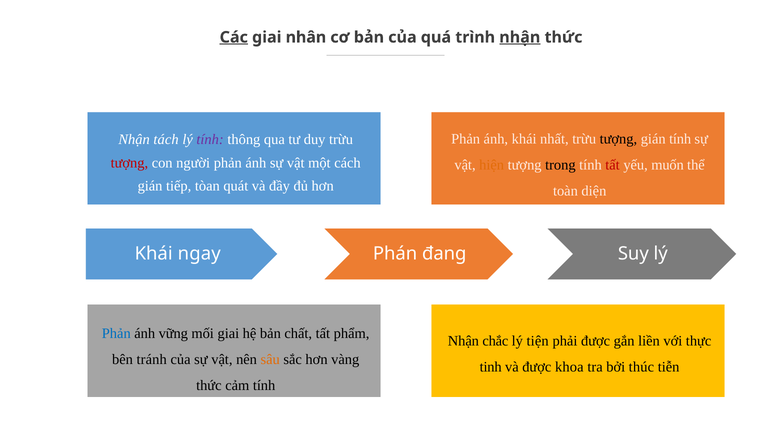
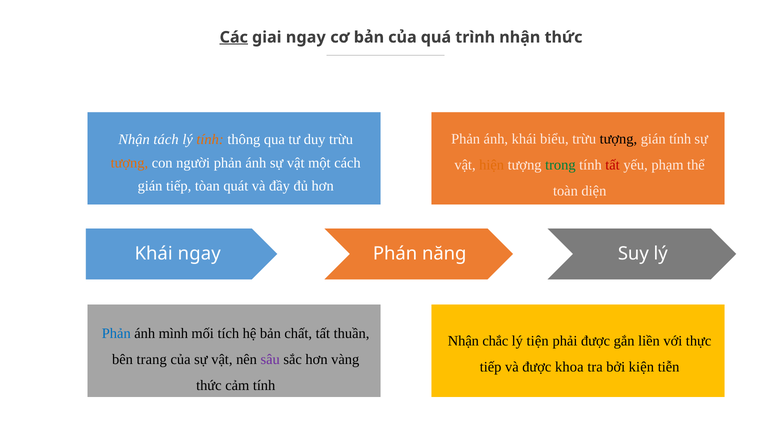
giai nhân: nhân -> ngay
nhận at (520, 37) underline: present -> none
nhất: nhất -> biểu
tính at (210, 139) colour: purple -> orange
tượng at (129, 163) colour: red -> orange
trong colour: black -> green
muốn: muốn -> phạm
đang: đang -> năng
vững: vững -> mình
mối giai: giai -> tích
phẩm: phẩm -> thuần
tránh: tránh -> trang
sâu colour: orange -> purple
tinh at (491, 367): tinh -> tiếp
thúc: thúc -> kiện
